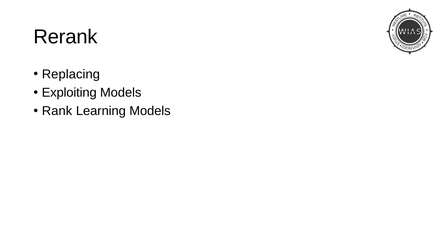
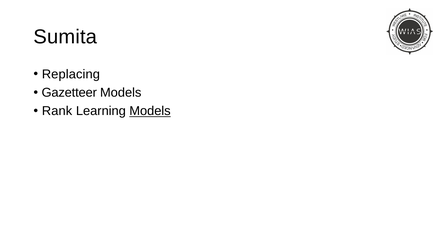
Rerank: Rerank -> Sumita
Exploiting: Exploiting -> Gazetteer
Models at (150, 111) underline: none -> present
